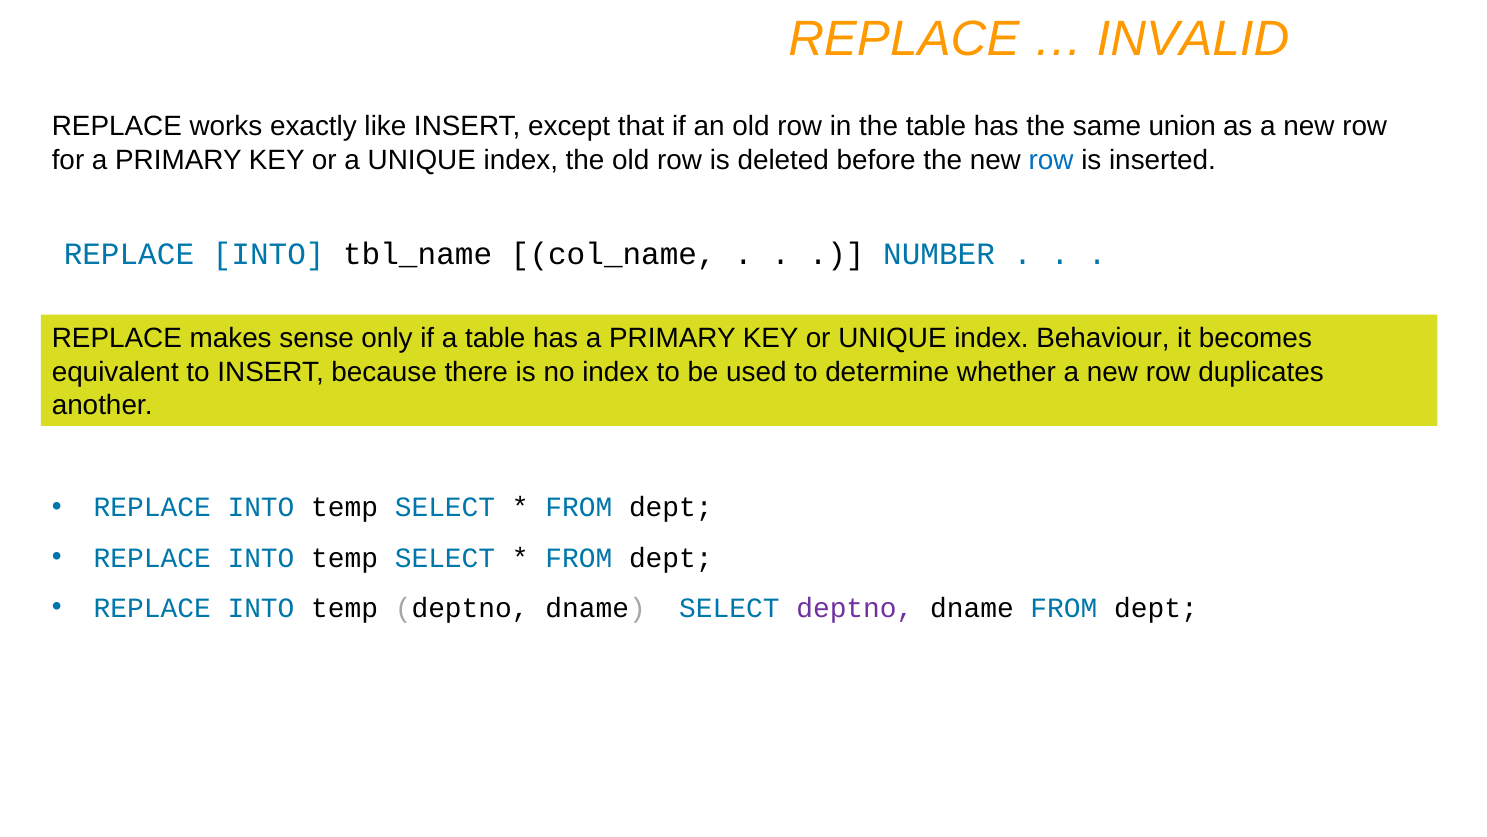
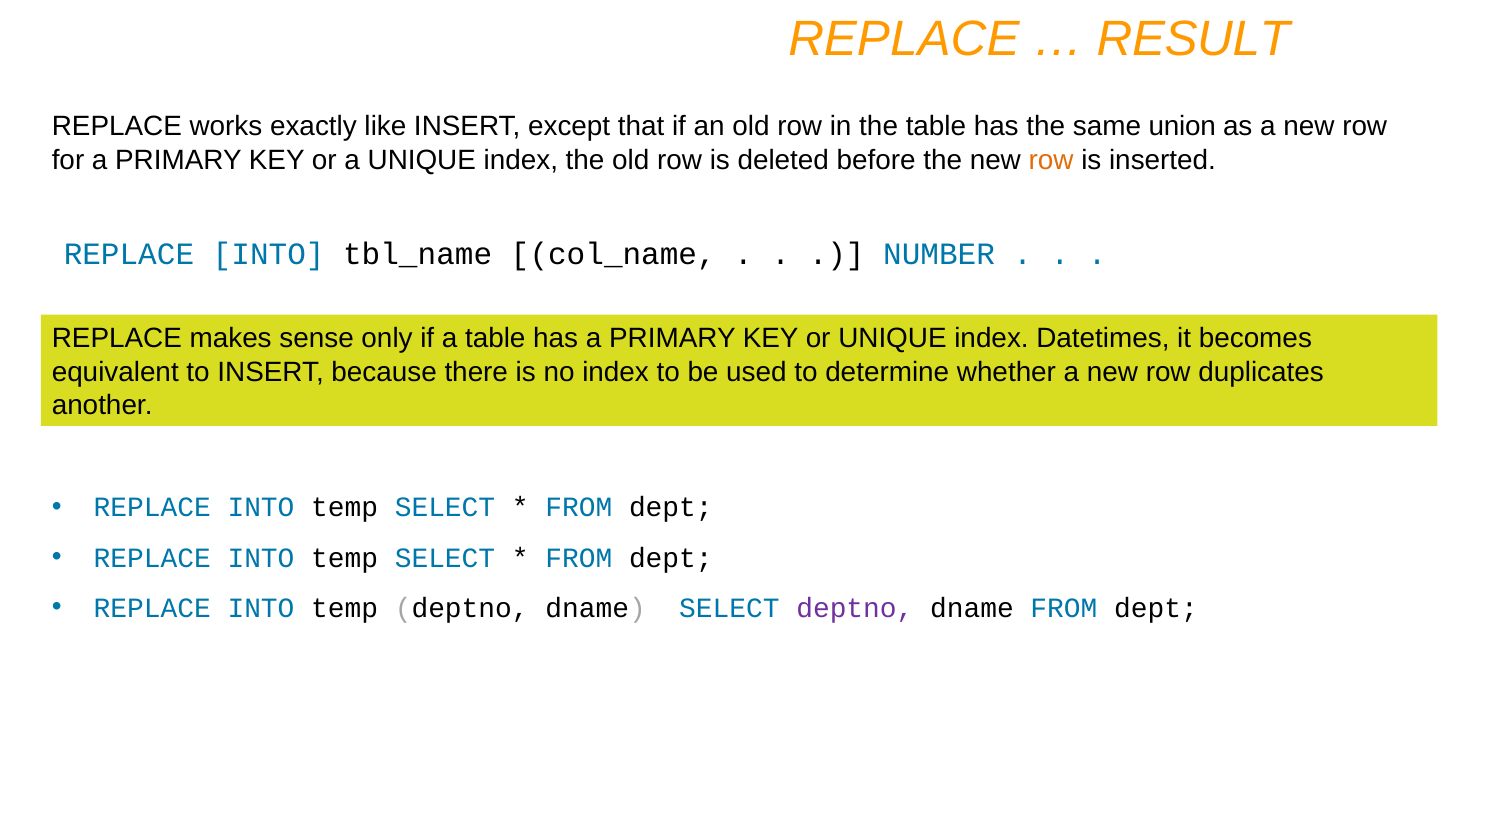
INVALID: INVALID -> RESULT
row at (1051, 160) colour: blue -> orange
Behaviour: Behaviour -> Datetimes
